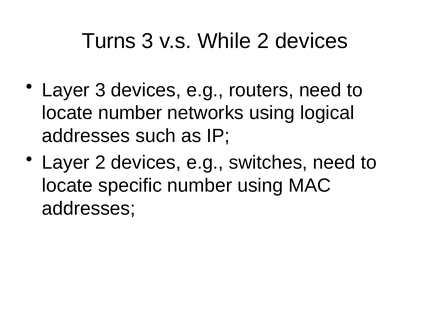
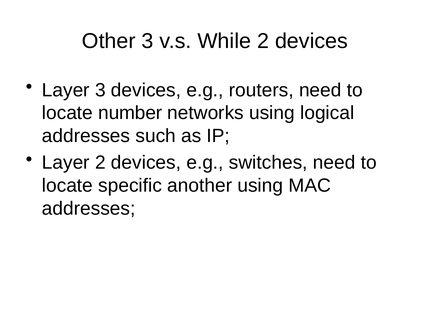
Turns: Turns -> Other
specific number: number -> another
